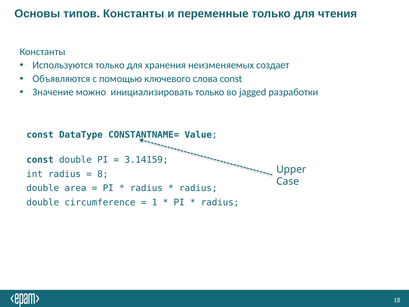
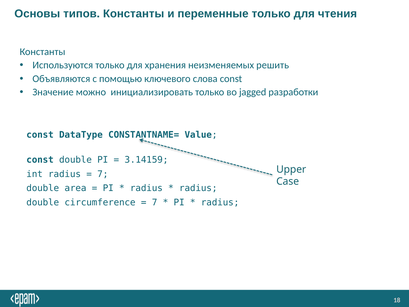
создает: создает -> решить
8 at (103, 174): 8 -> 7
1 at (155, 202): 1 -> 7
